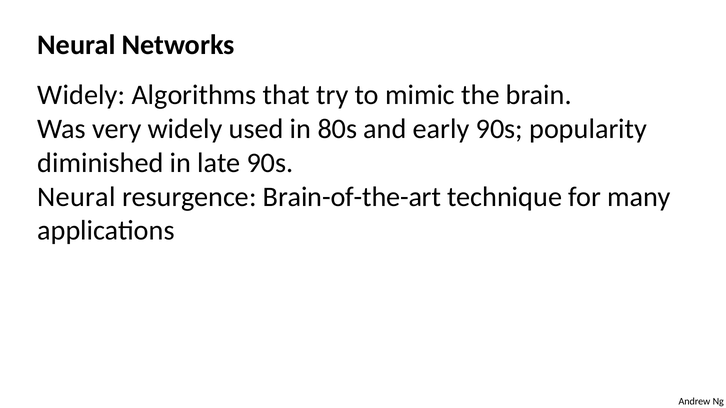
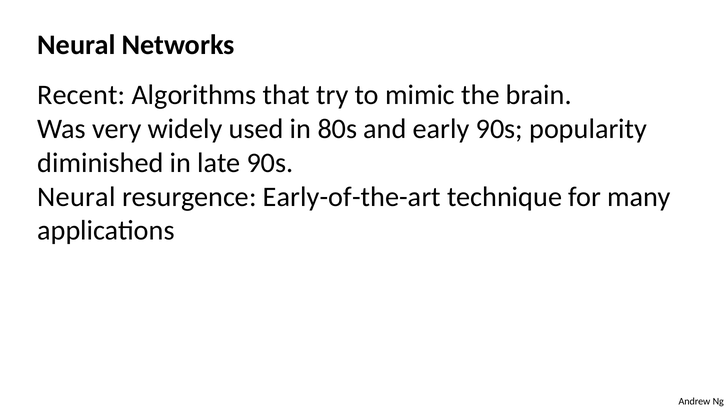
Widely at (81, 95): Widely -> Recent
Brain-of-the-art: Brain-of-the-art -> Early-of-the-art
